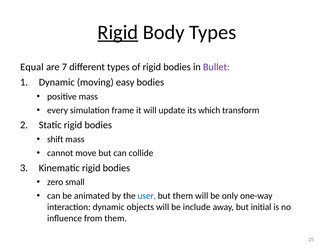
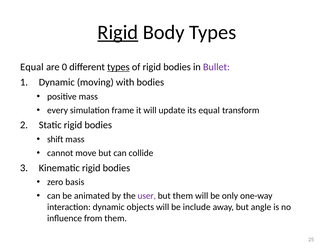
7: 7 -> 0
types at (118, 67) underline: none -> present
easy: easy -> with
its which: which -> equal
small: small -> basis
user colour: blue -> purple
initial: initial -> angle
